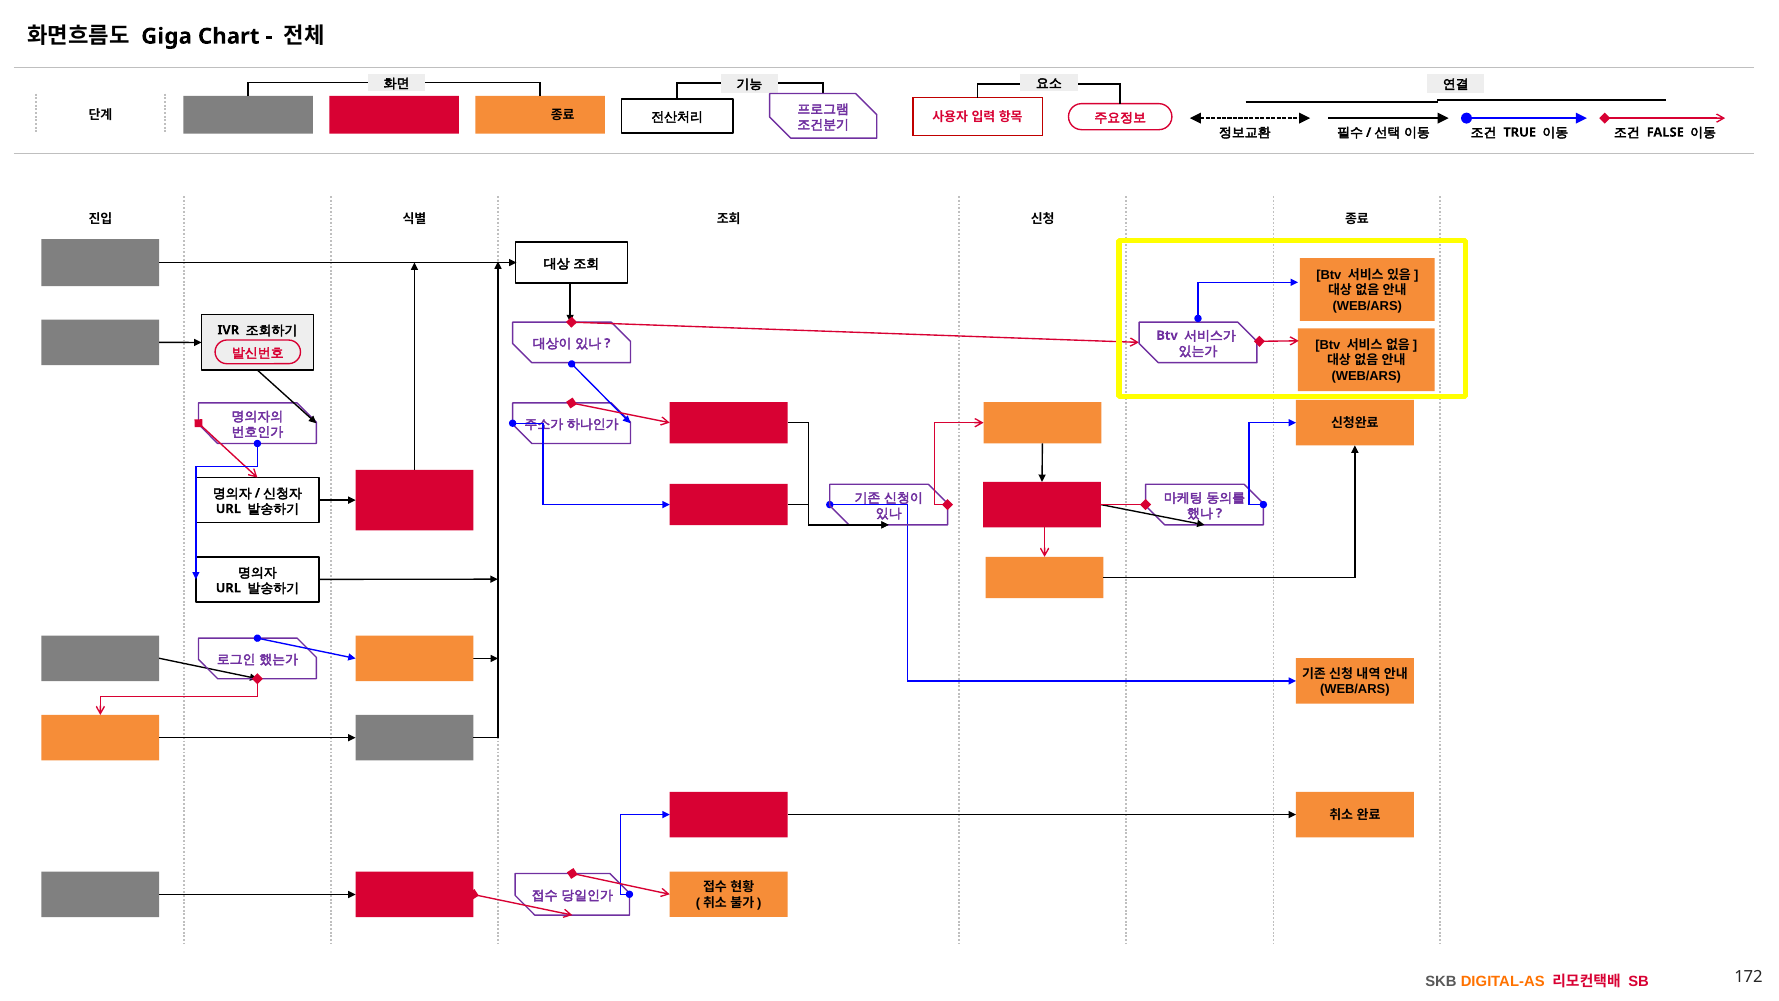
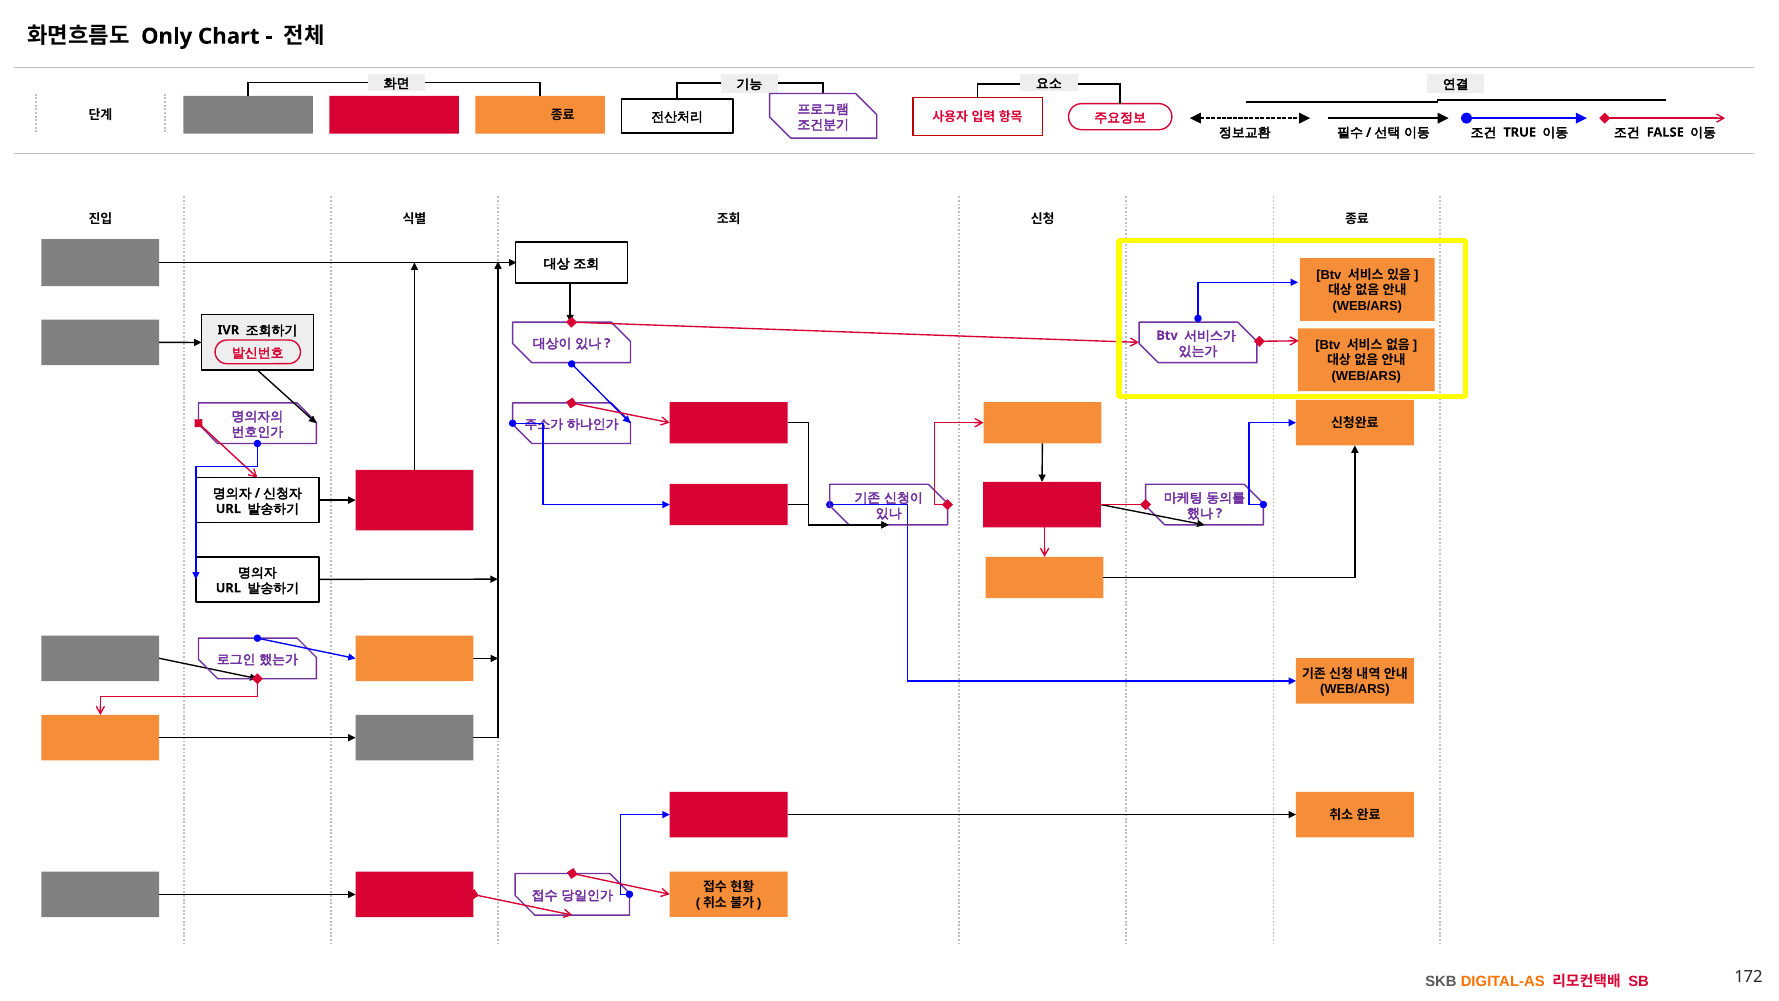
Giga: Giga -> Only
